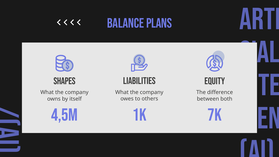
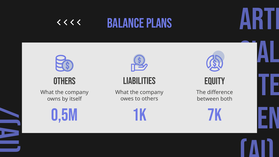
shapes at (64, 81): shapes -> others
4,5M: 4,5M -> 0,5M
